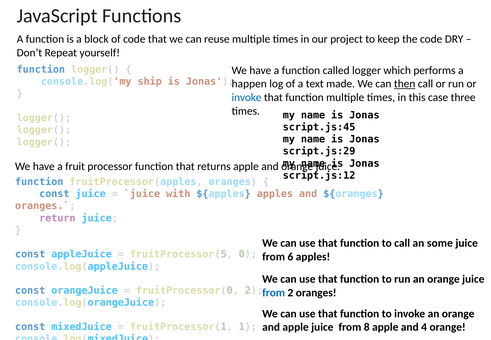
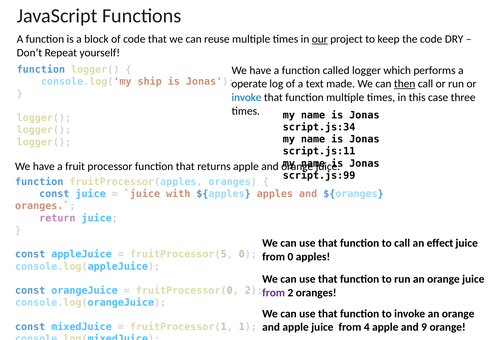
our underline: none -> present
happen: happen -> operate
script.js:45: script.js:45 -> script.js:34
script.js:29: script.js:29 -> script.js:11
script.js:12: script.js:12 -> script.js:99
some: some -> effect
from 6: 6 -> 0
from at (274, 293) colour: blue -> purple
8: 8 -> 4
4: 4 -> 9
